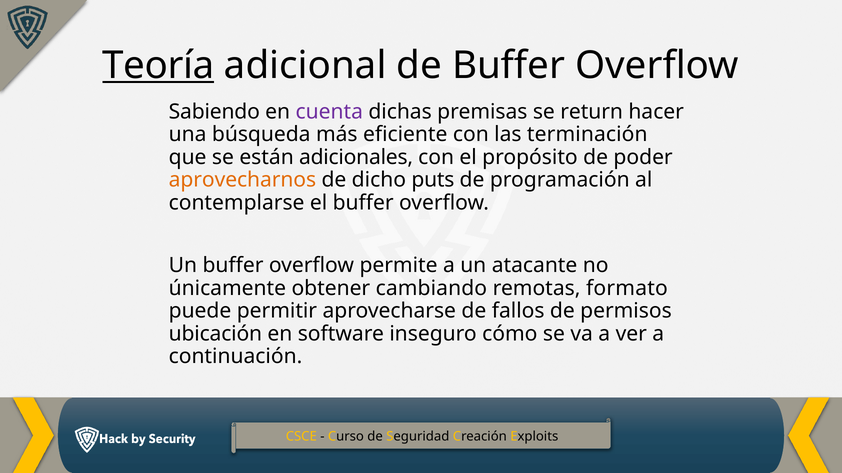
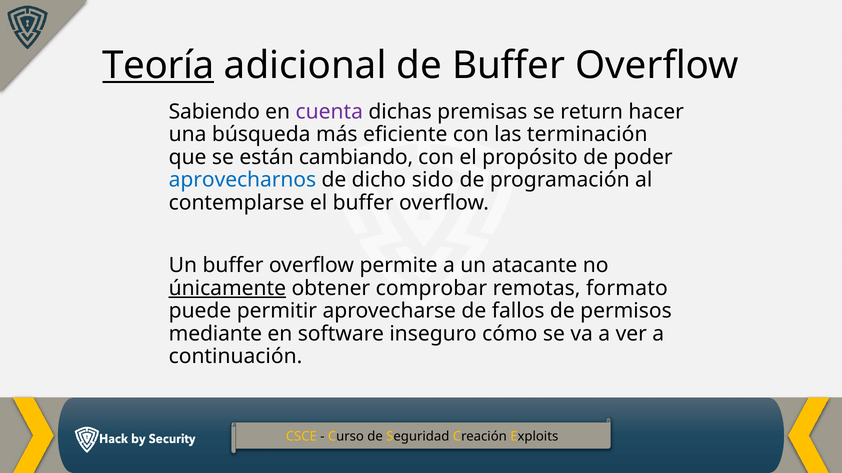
adicionales: adicionales -> cambiando
aprovecharnos colour: orange -> blue
puts: puts -> sido
únicamente underline: none -> present
cambiando: cambiando -> comprobar
ubicación: ubicación -> mediante
